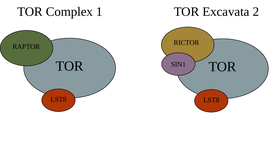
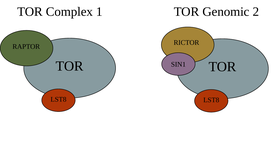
Excavata: Excavata -> Genomic
